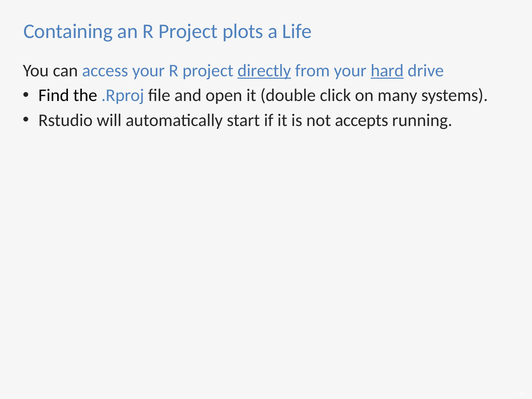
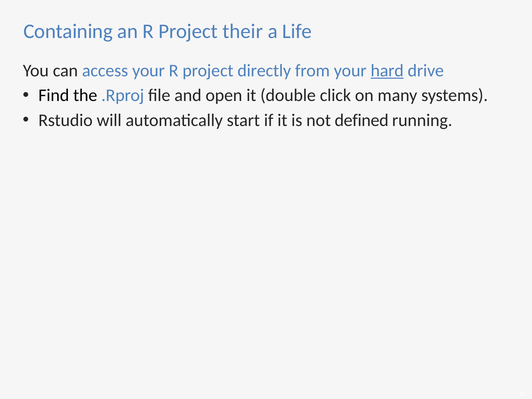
plots: plots -> their
directly underline: present -> none
accepts: accepts -> defined
